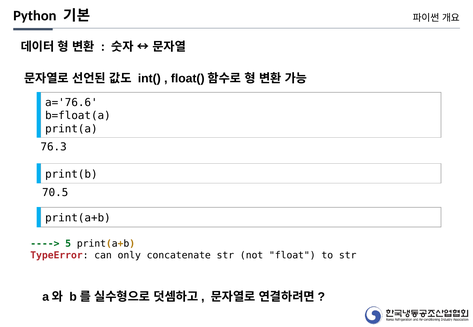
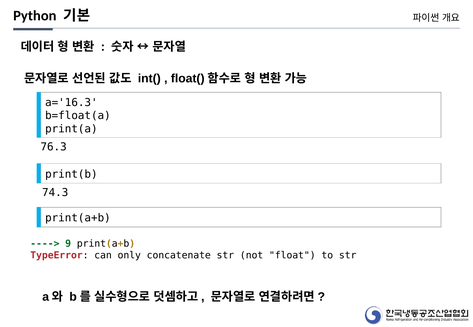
a='76.6: a='76.6 -> a='16.3
70.5: 70.5 -> 74.3
5: 5 -> 9
